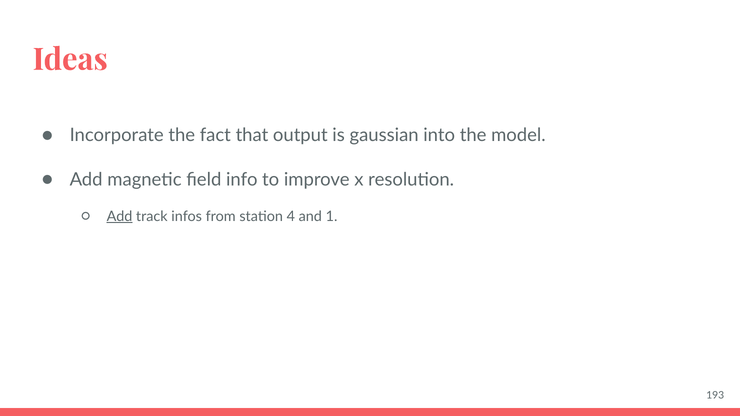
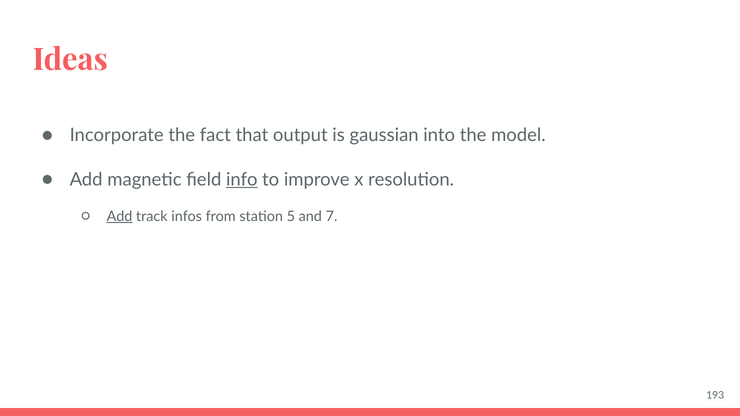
info underline: none -> present
4: 4 -> 5
1: 1 -> 7
